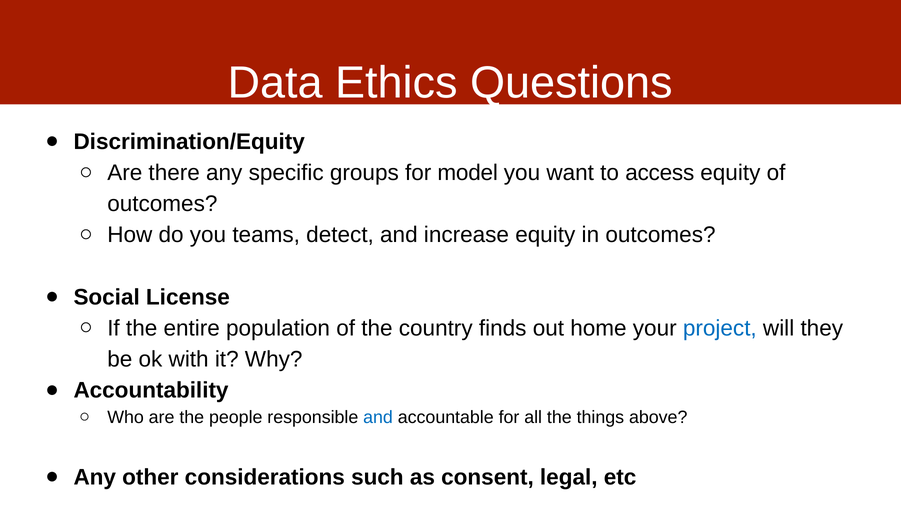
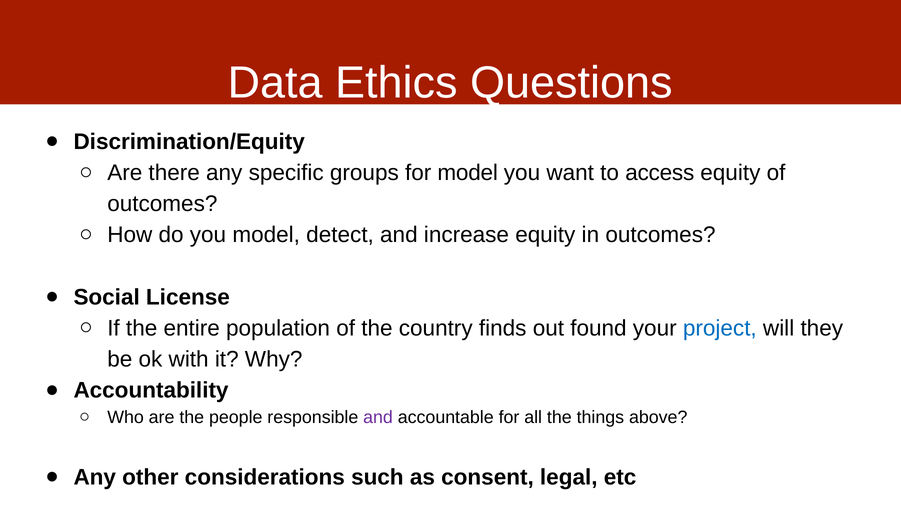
you teams: teams -> model
home: home -> found
and at (378, 417) colour: blue -> purple
